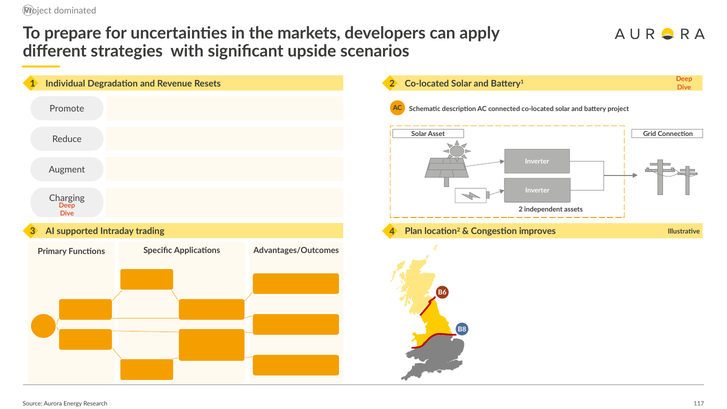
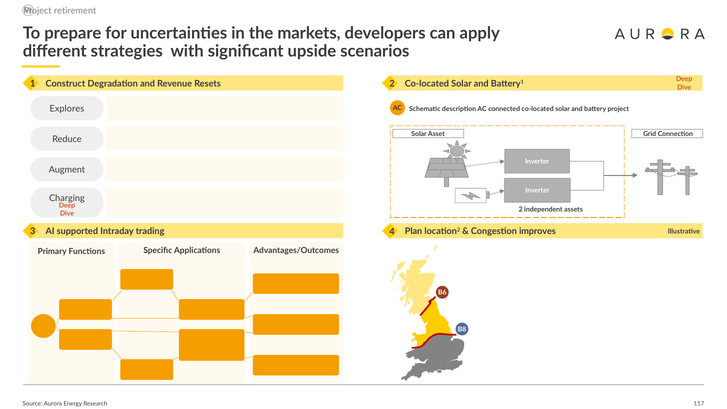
dominated: dominated -> retirement
Individual: Individual -> Construct
Promote: Promote -> Explores
